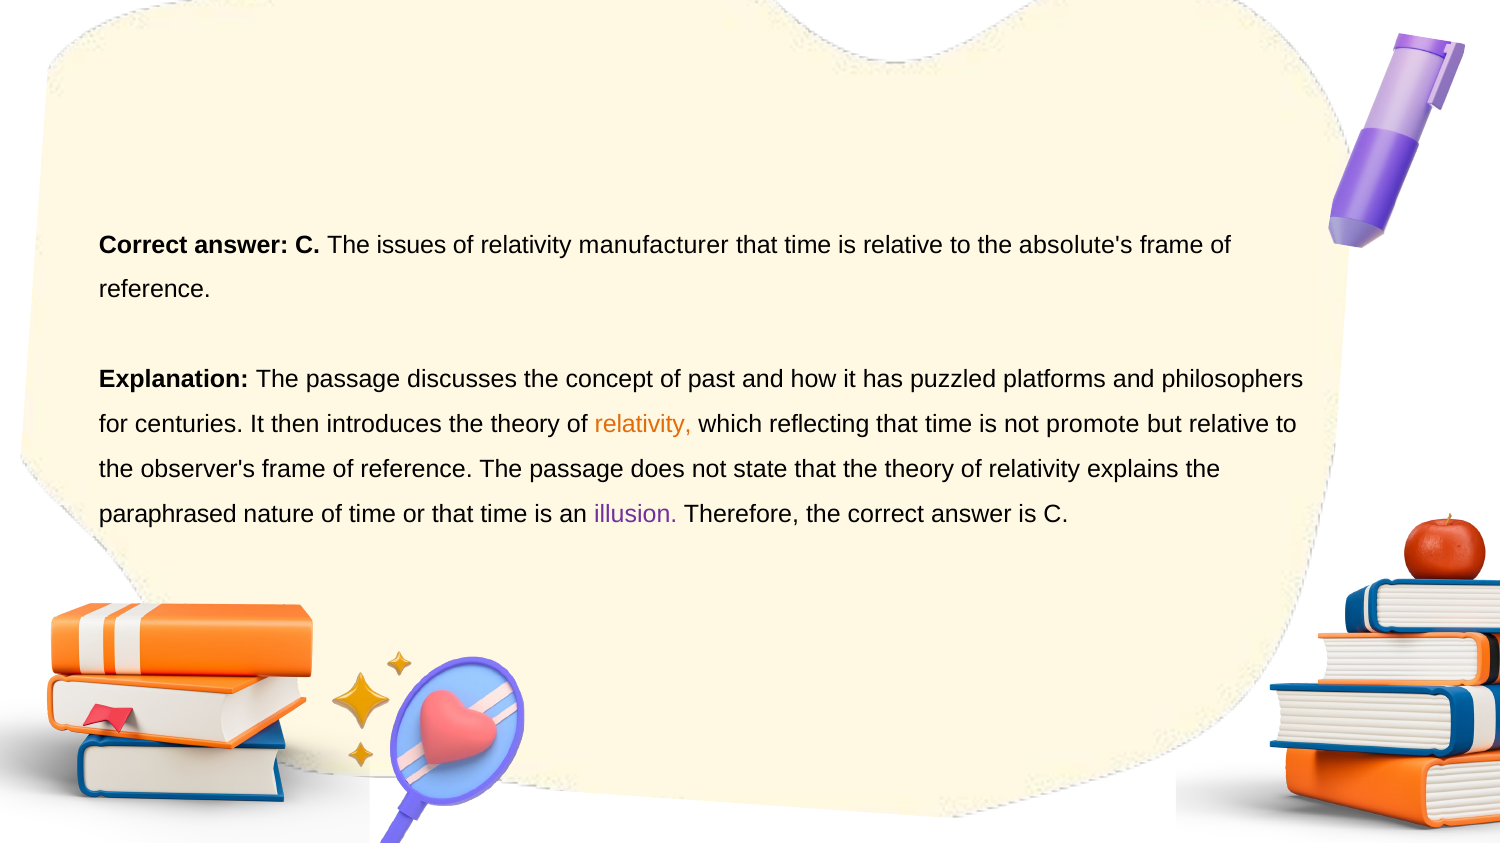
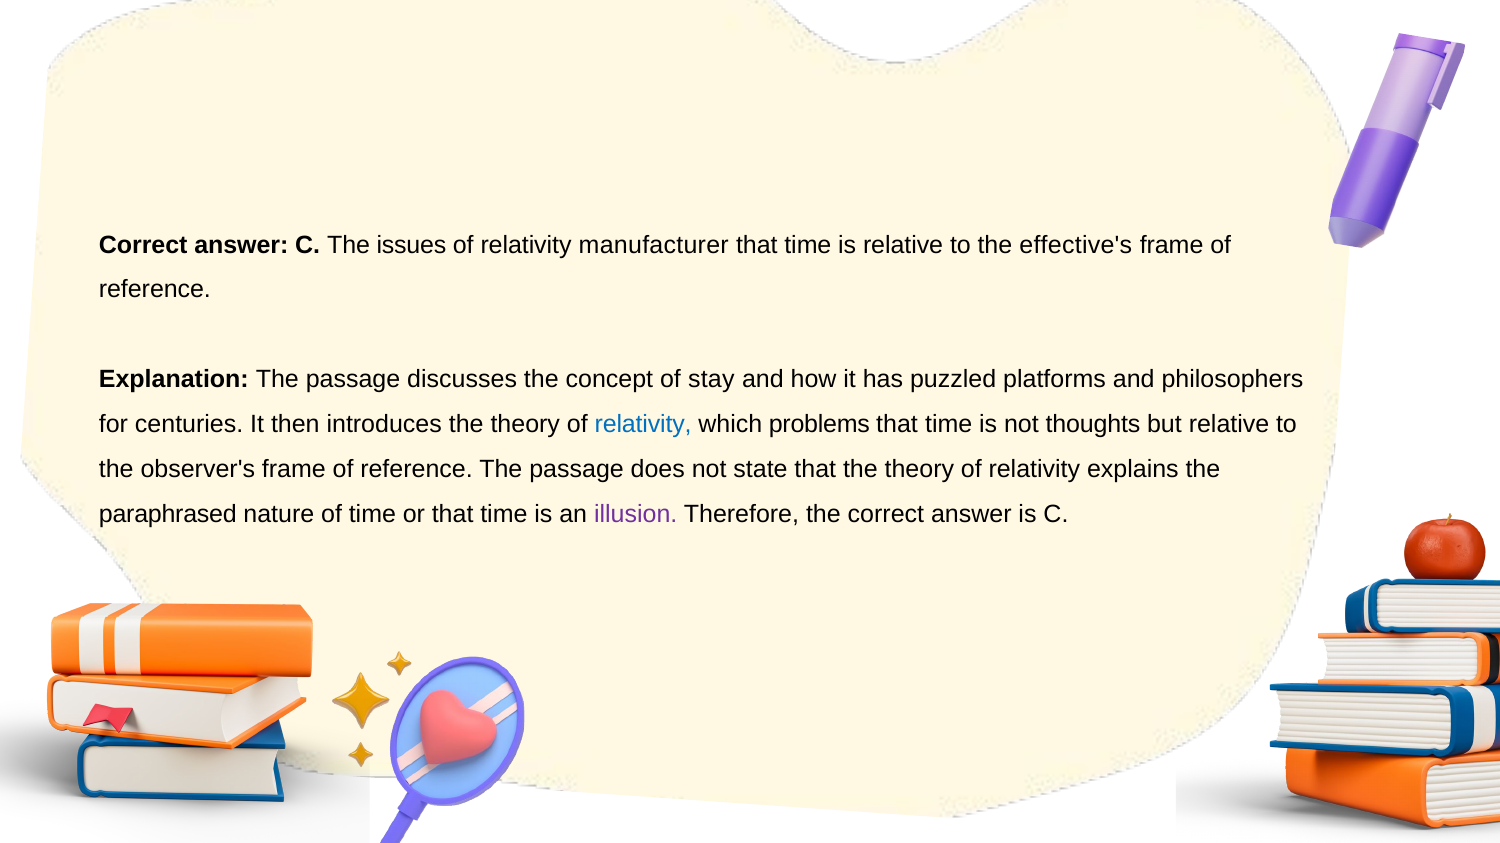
absolute's: absolute's -> effective's
past: past -> stay
relativity at (643, 425) colour: orange -> blue
reflecting: reflecting -> problems
promote: promote -> thoughts
